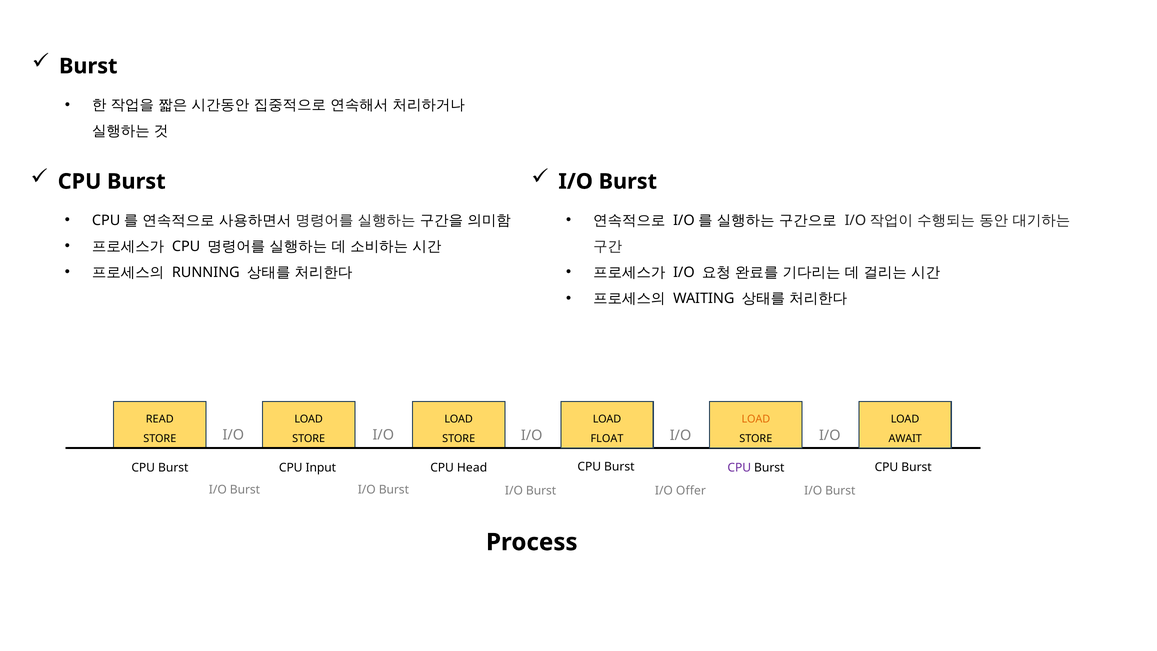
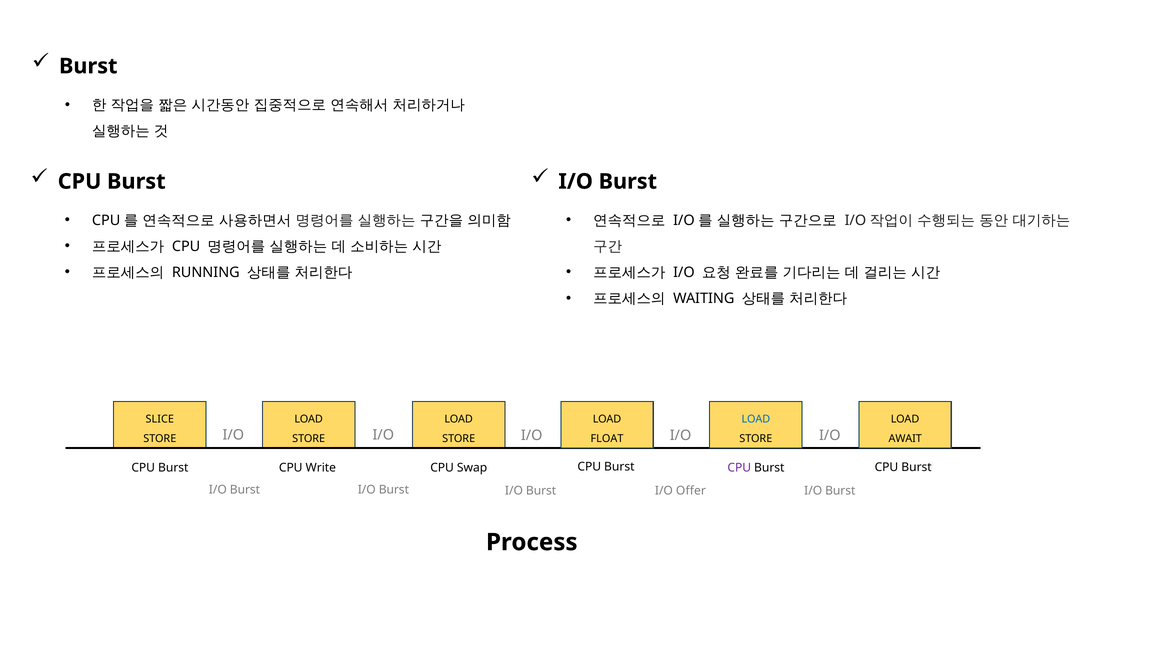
READ: READ -> SLICE
LOAD at (756, 419) colour: orange -> blue
Input: Input -> Write
Head: Head -> Swap
